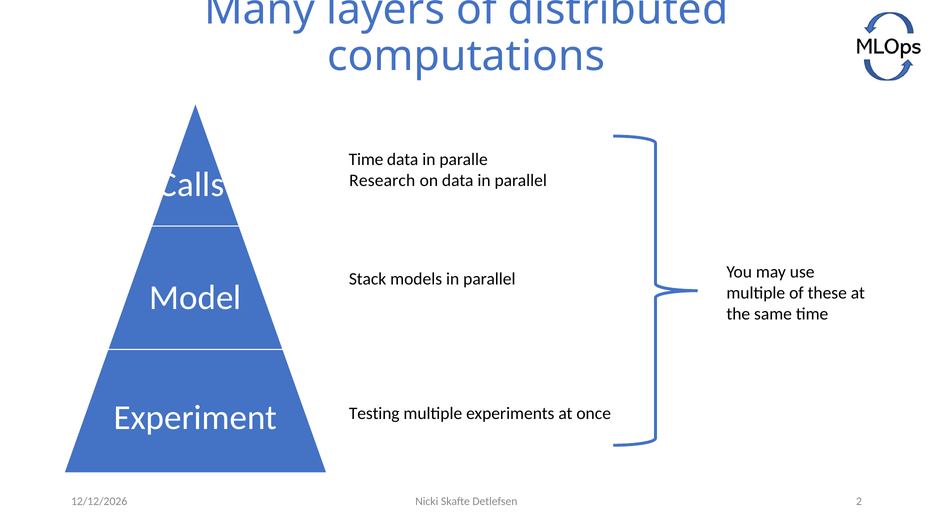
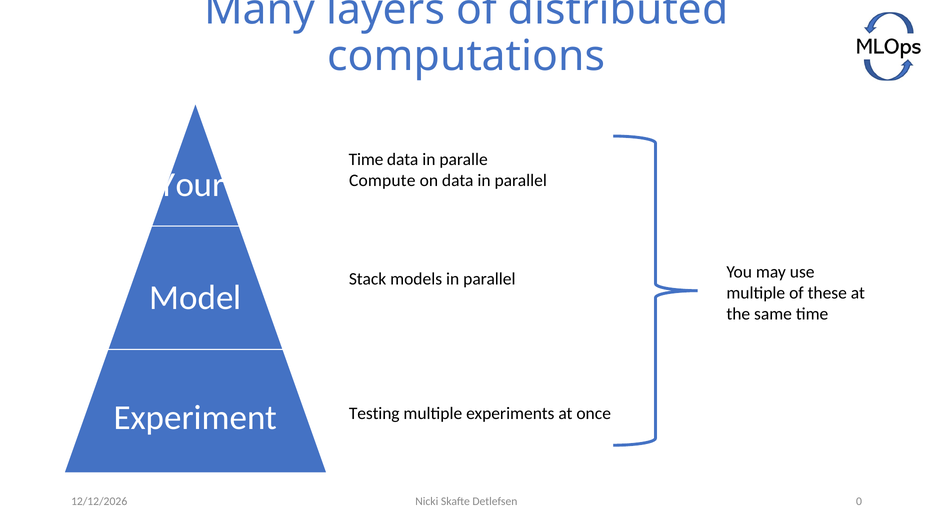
Calls: Calls -> Your
Research: Research -> Compute
2: 2 -> 0
